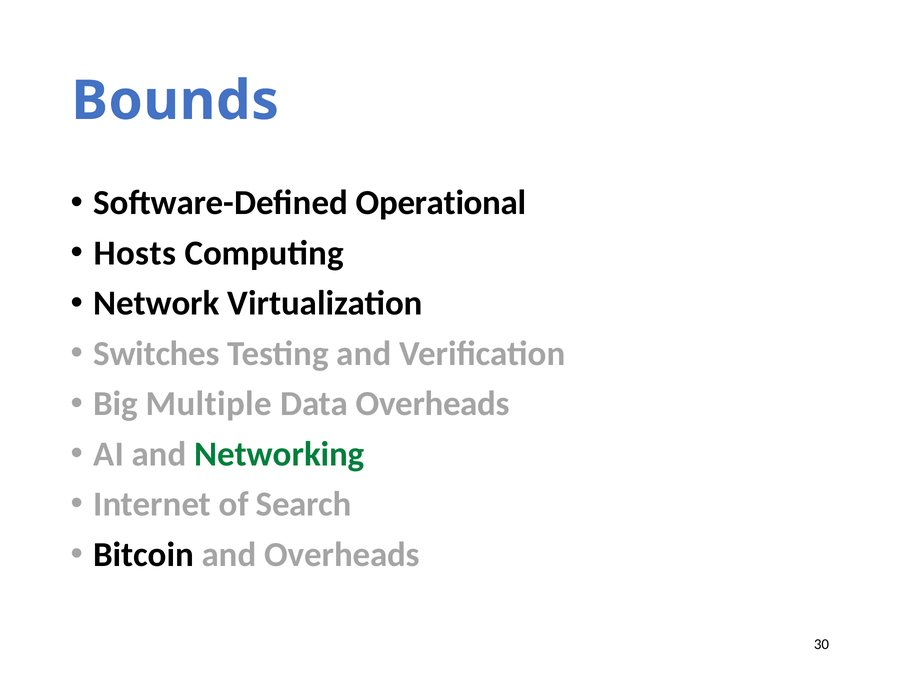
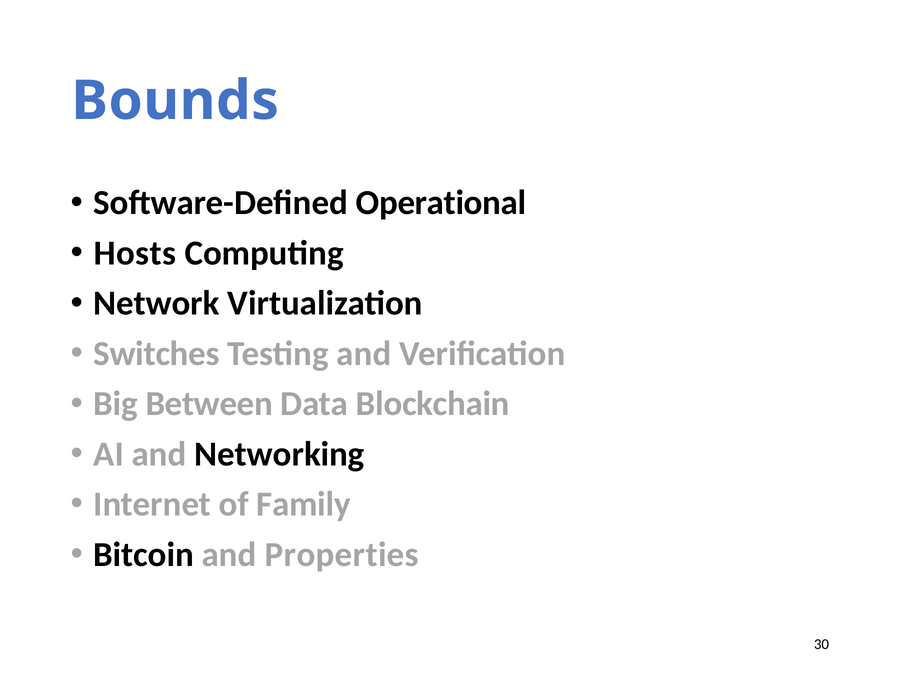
Multiple: Multiple -> Between
Data Overheads: Overheads -> Blockchain
Networking colour: green -> black
Search: Search -> Family
and Overheads: Overheads -> Properties
